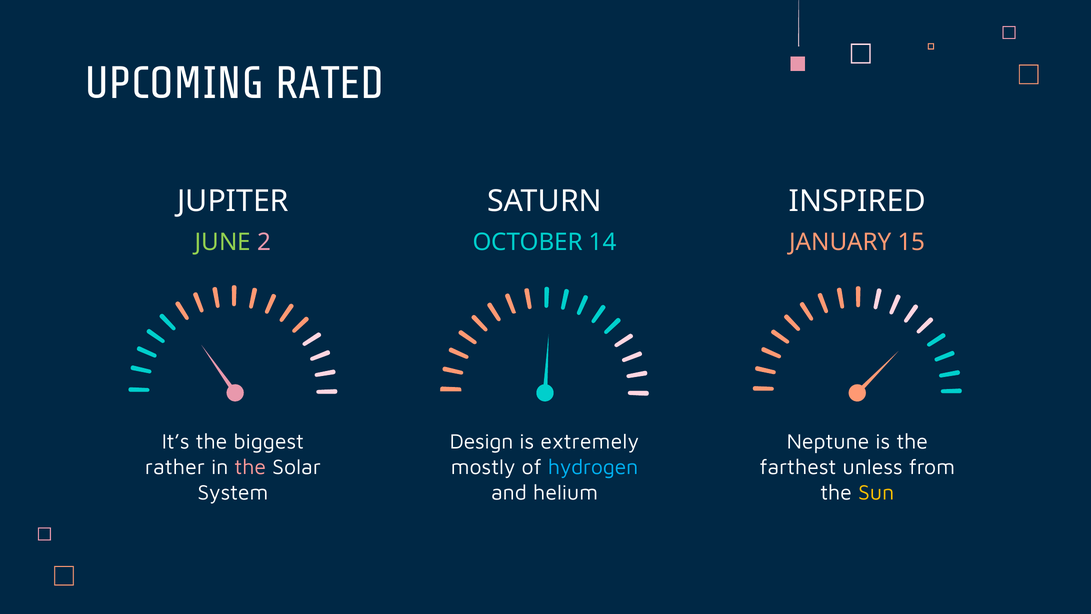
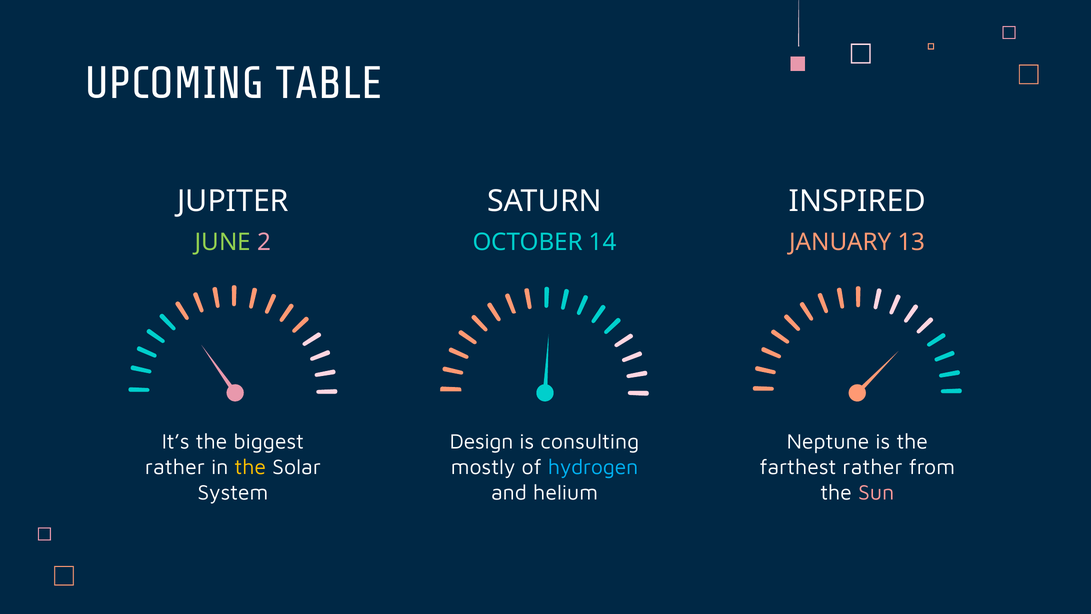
RATED: RATED -> TABLE
15: 15 -> 13
extremely: extremely -> consulting
the at (250, 467) colour: pink -> yellow
farthest unless: unless -> rather
Sun colour: yellow -> pink
